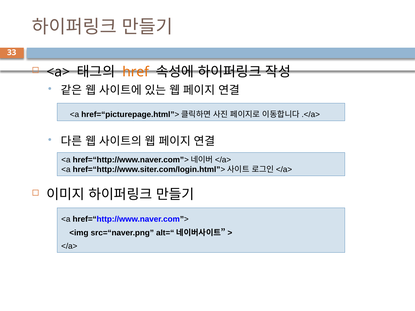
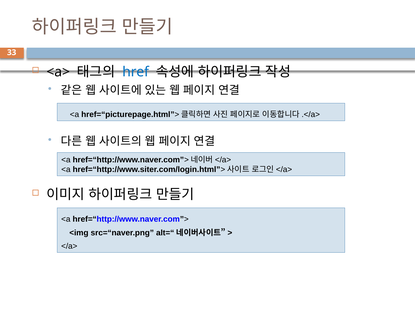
href colour: orange -> blue
